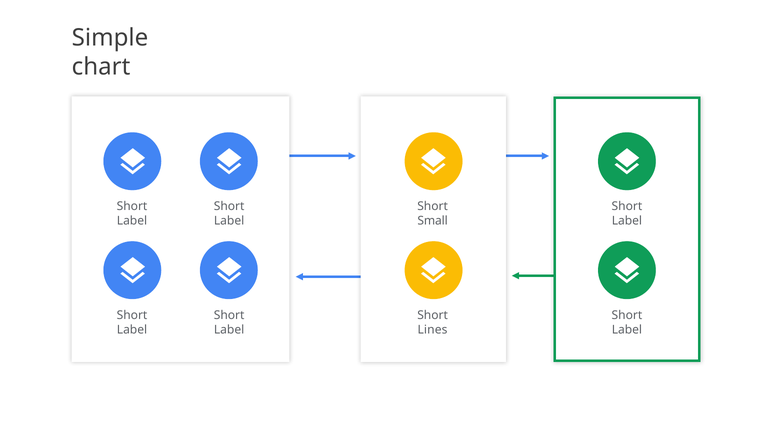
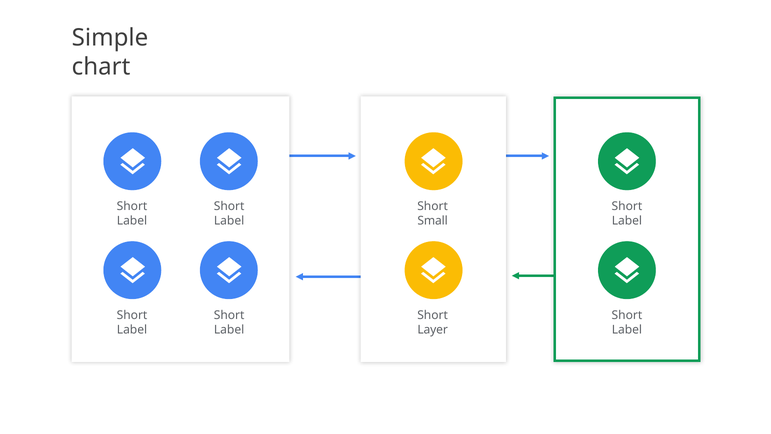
Lines: Lines -> Layer
